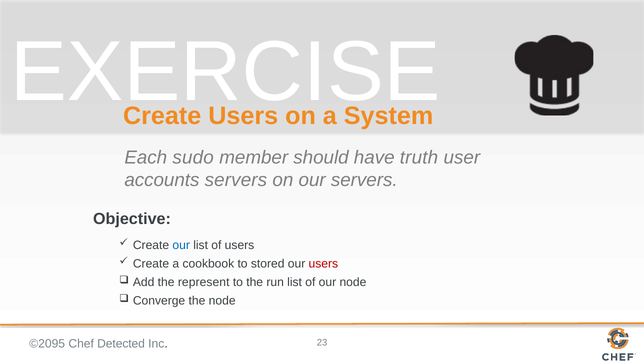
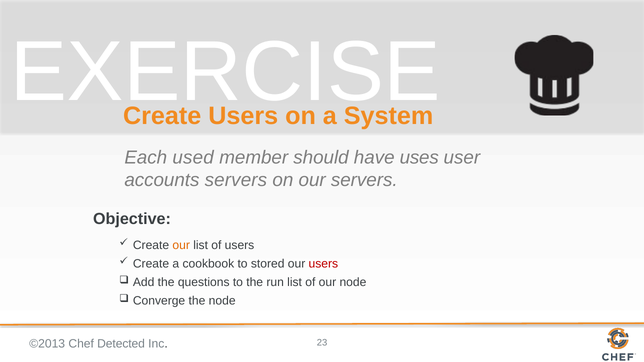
sudo: sudo -> used
truth: truth -> uses
our at (181, 245) colour: blue -> orange
represent: represent -> questions
©2095: ©2095 -> ©2013
